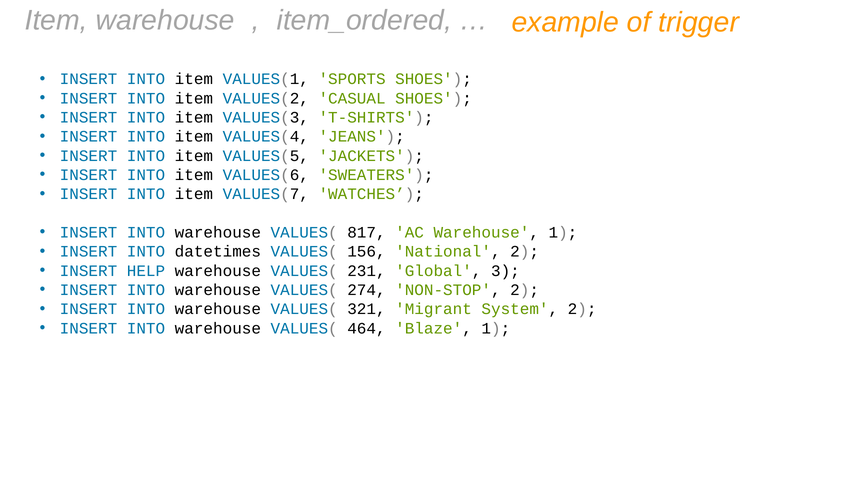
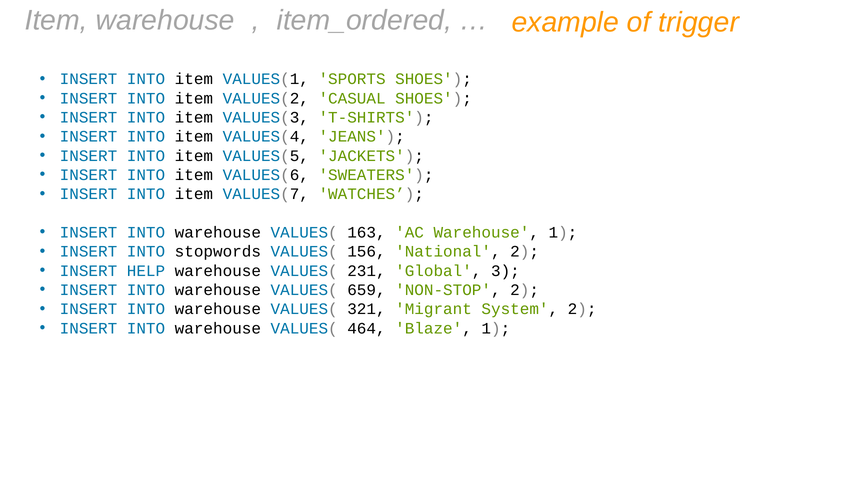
817: 817 -> 163
datetimes: datetimes -> stopwords
274: 274 -> 659
